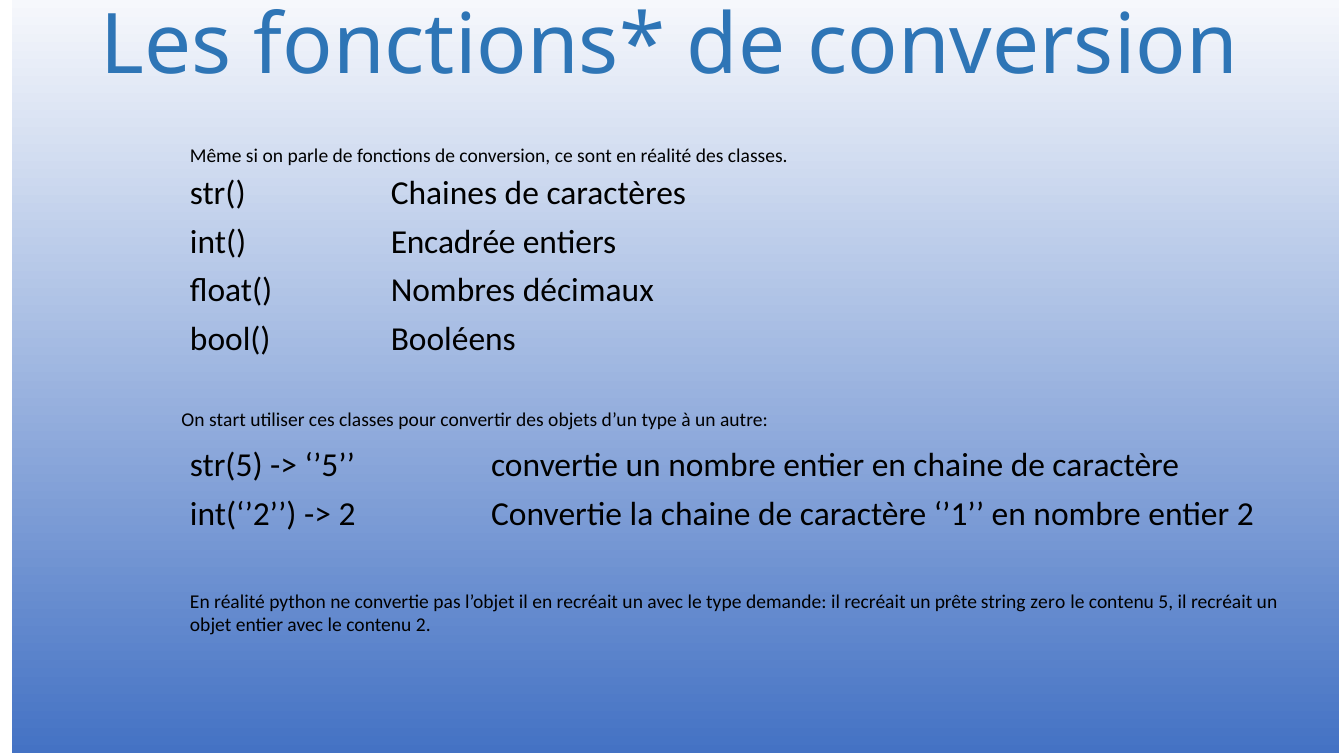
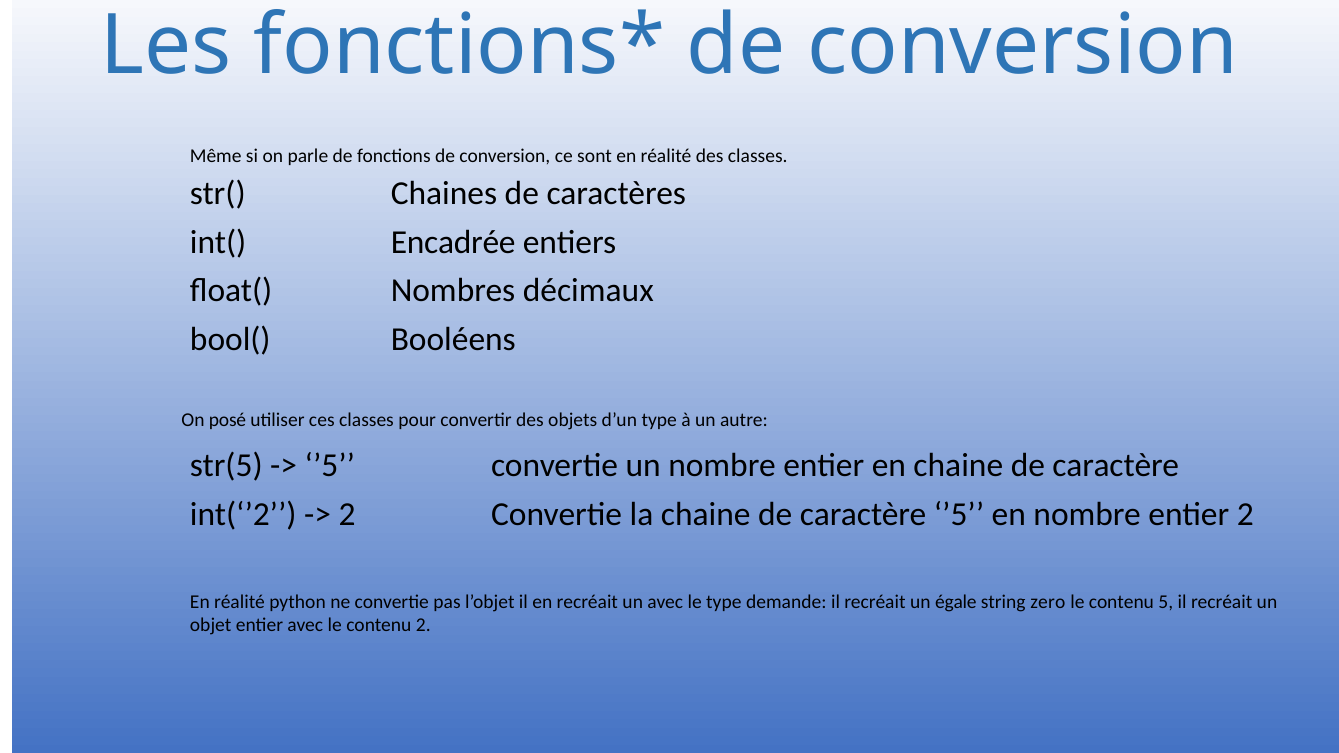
start: start -> posé
caractère ’1: ’1 -> ’5
prête: prête -> égale
